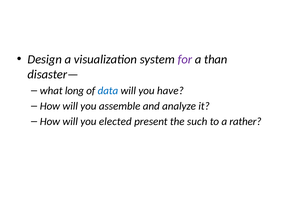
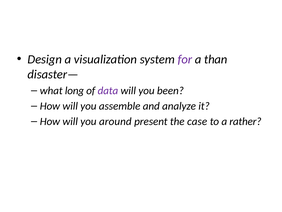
data colour: blue -> purple
have: have -> been
elected: elected -> around
such: such -> case
